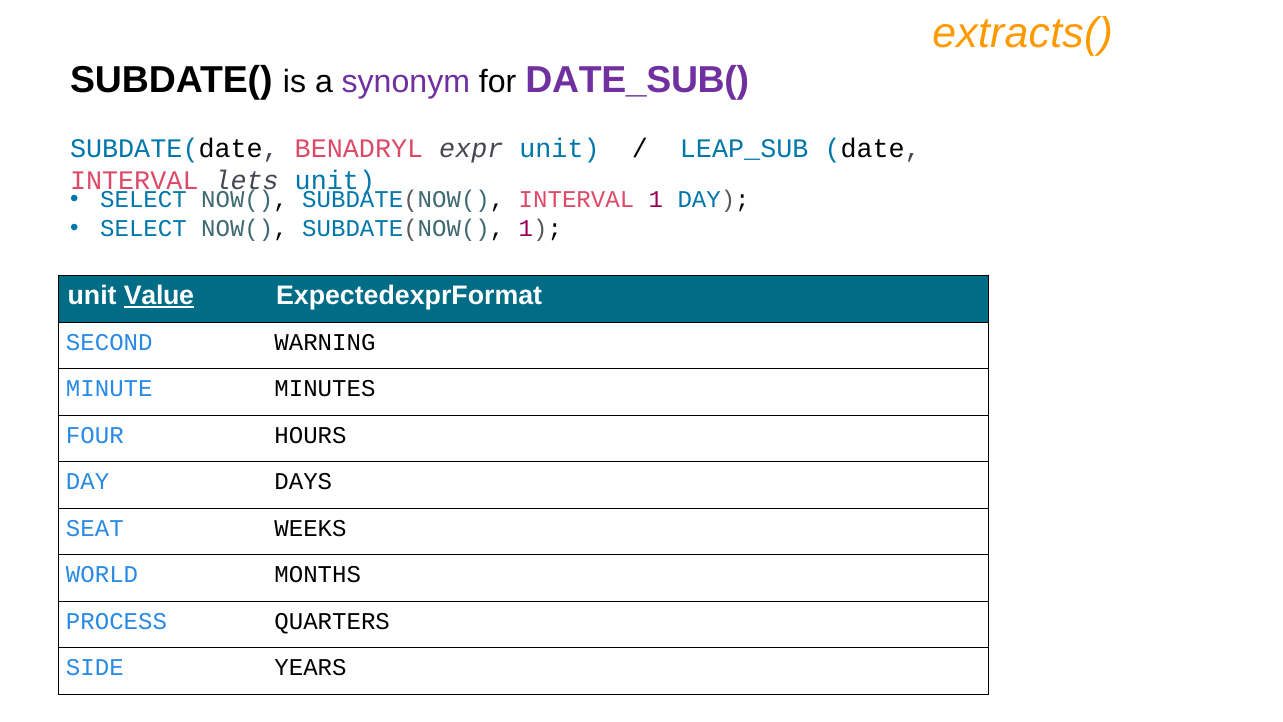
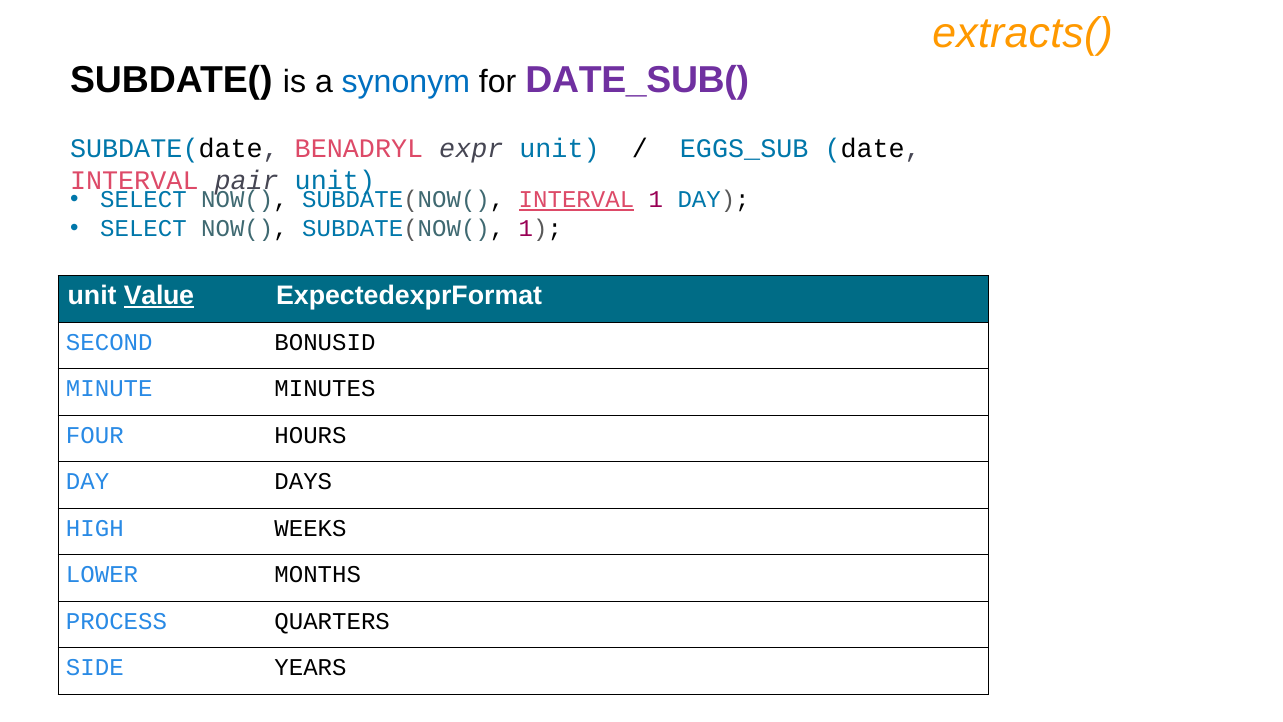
synonym colour: purple -> blue
LEAP_SUB: LEAP_SUB -> EGGS_SUB
lets: lets -> pair
INTERVAL at (576, 200) underline: none -> present
WARNING: WARNING -> BONUSID
SEAT: SEAT -> HIGH
WORLD: WORLD -> LOWER
